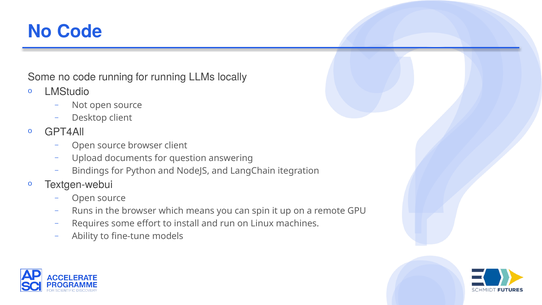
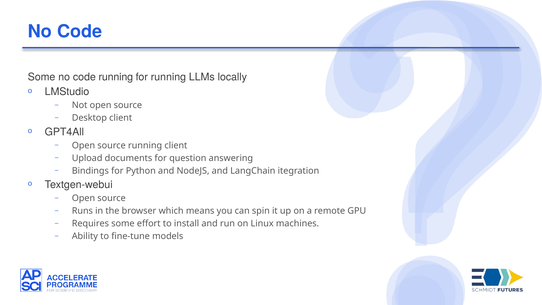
source browser: browser -> running
